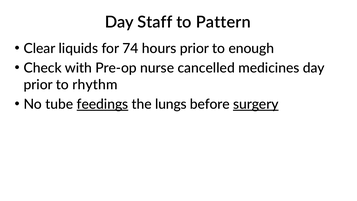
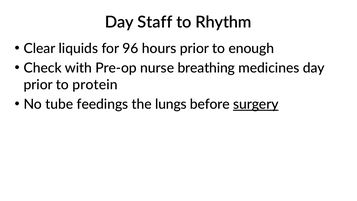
Pattern: Pattern -> Rhythm
74: 74 -> 96
cancelled: cancelled -> breathing
rhythm: rhythm -> protein
feedings underline: present -> none
